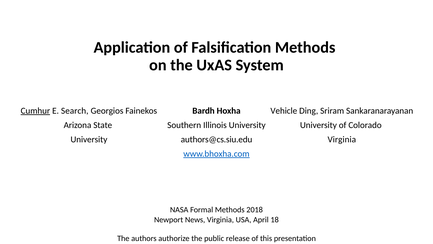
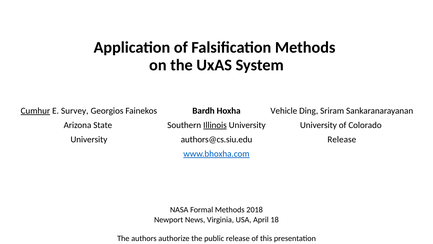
Search: Search -> Survey
Illinois underline: none -> present
Virginia at (342, 139): Virginia -> Release
